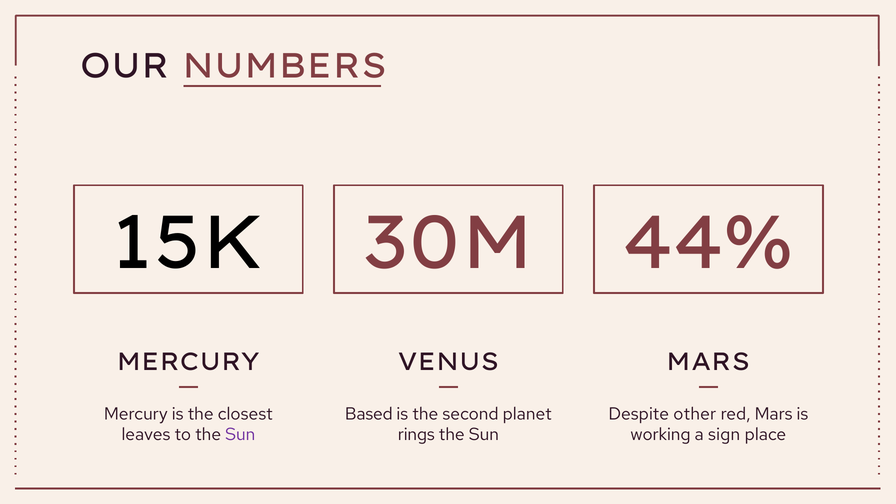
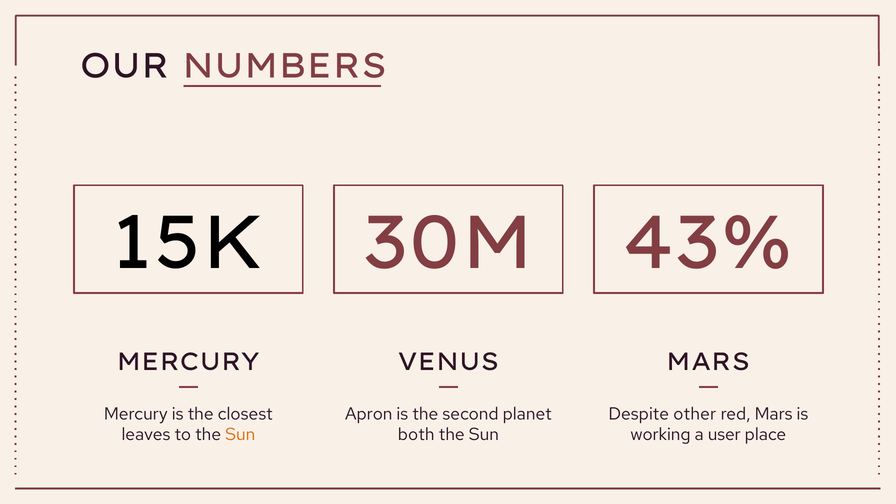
44%: 44% -> 43%
Based: Based -> Apron
Sun at (240, 435) colour: purple -> orange
rings: rings -> both
sign: sign -> user
